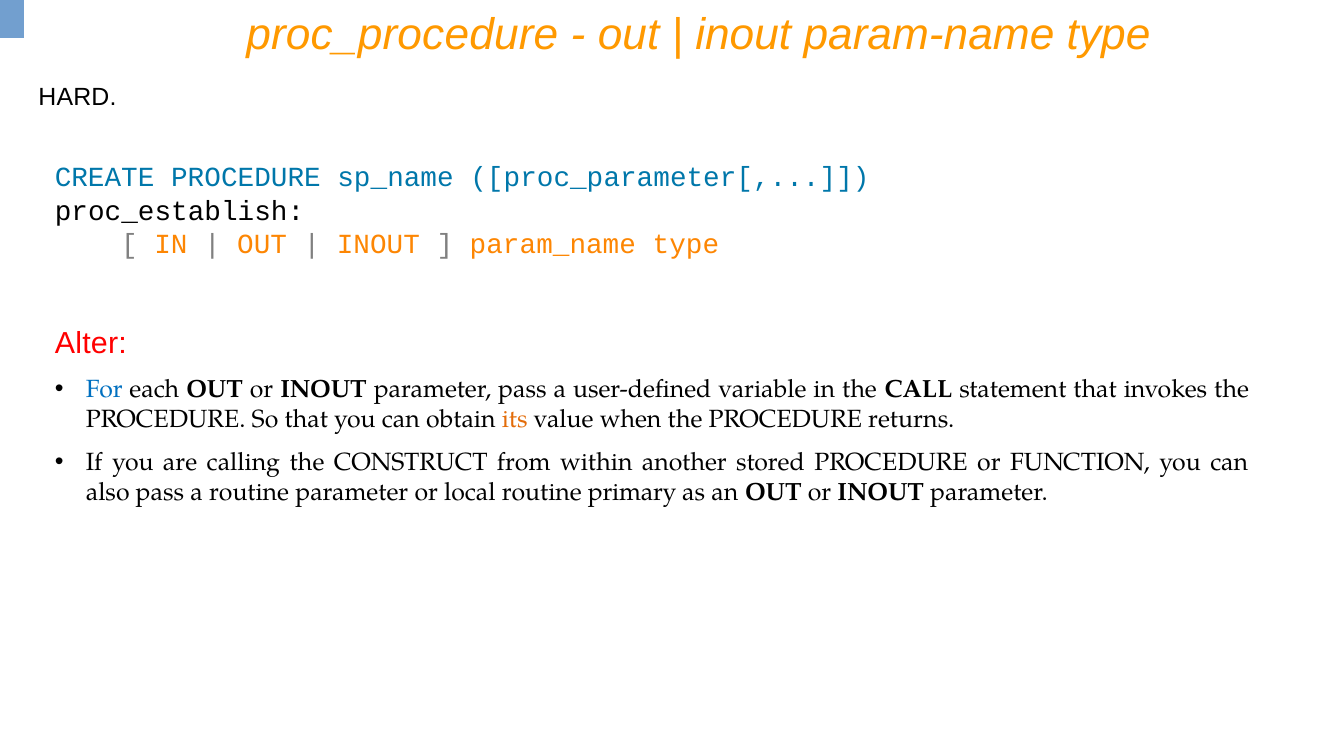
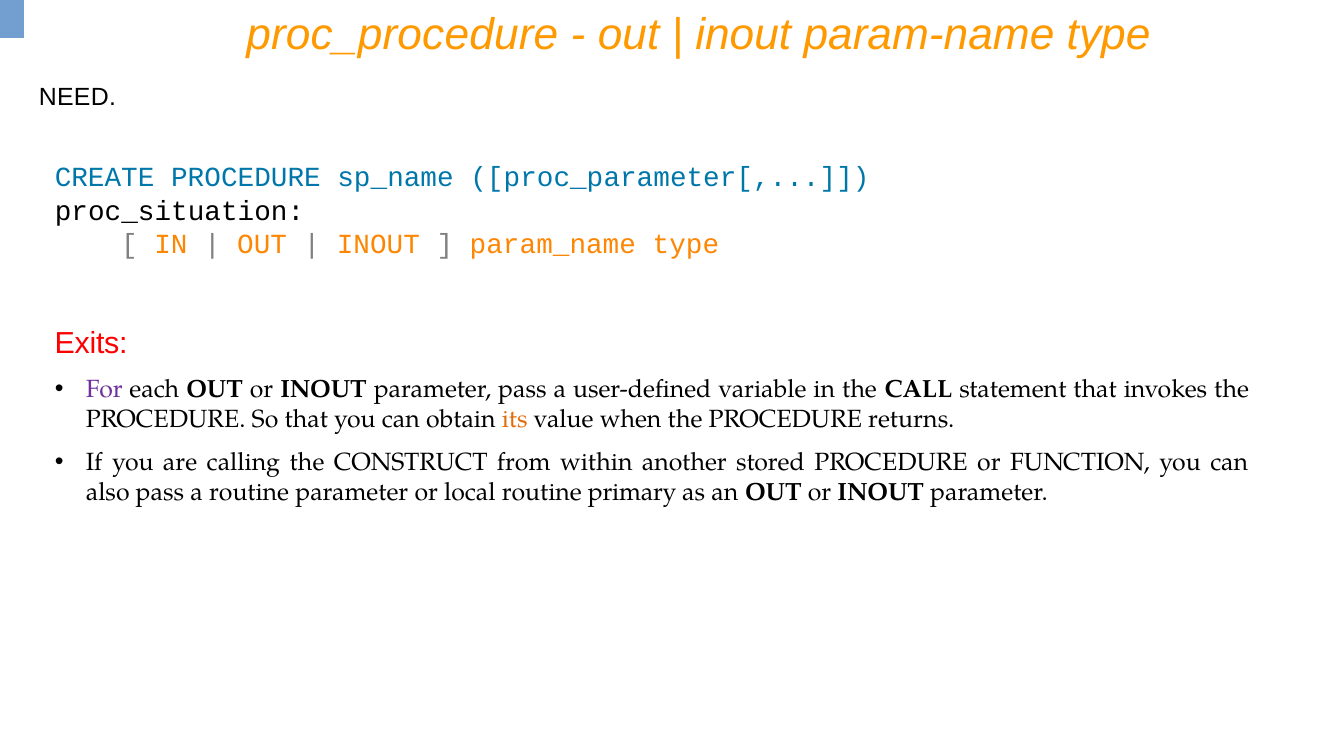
HARD: HARD -> NEED
proc_establish: proc_establish -> proc_situation
Alter: Alter -> Exits
For colour: blue -> purple
